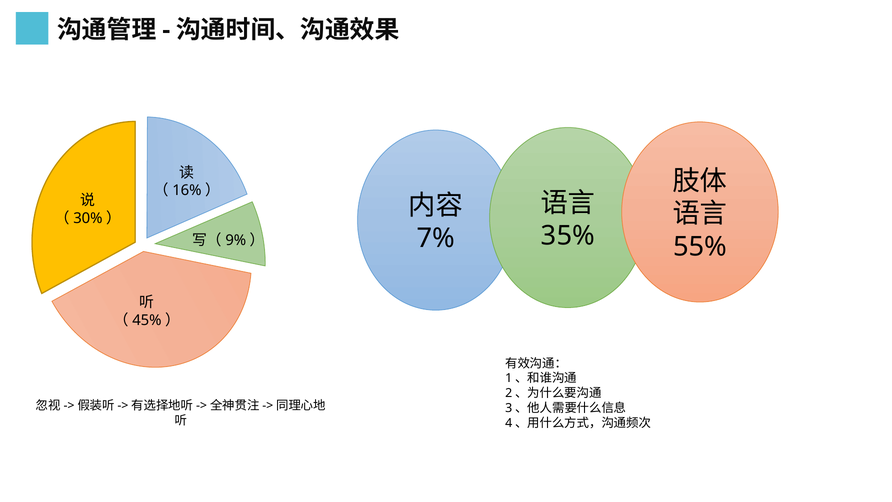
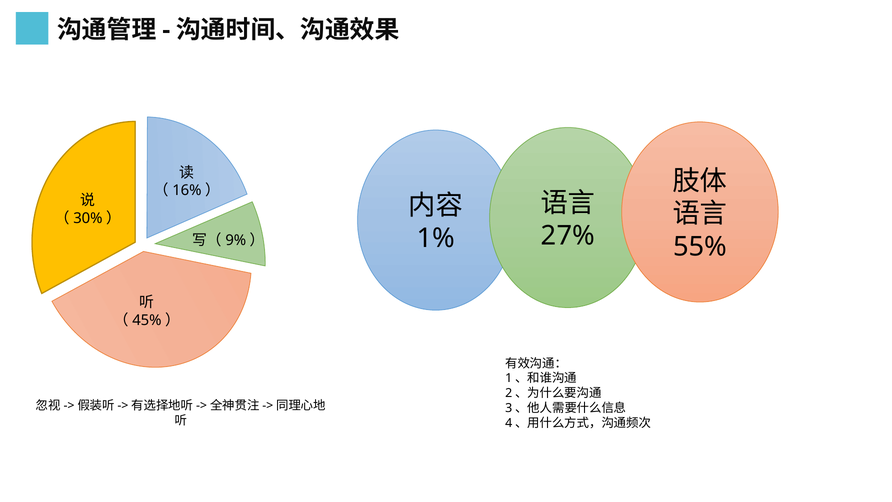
35%: 35% -> 27%
7%: 7% -> 1%
